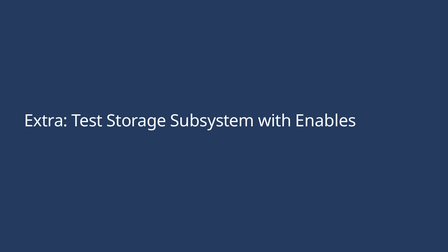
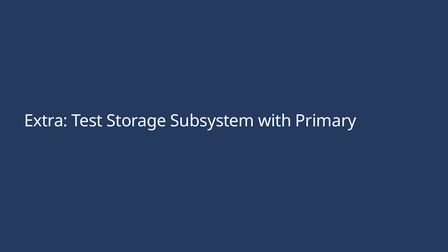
Enables: Enables -> Primary
